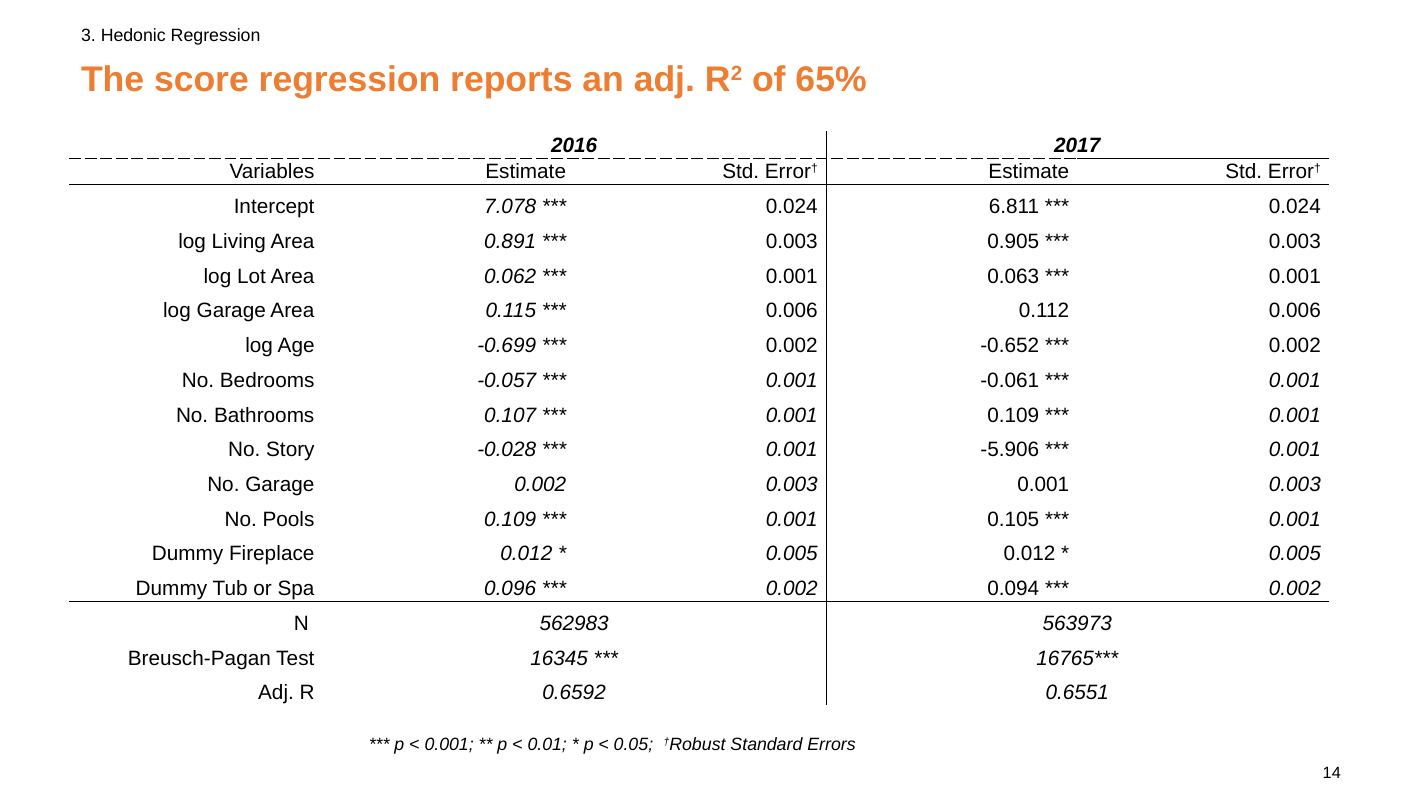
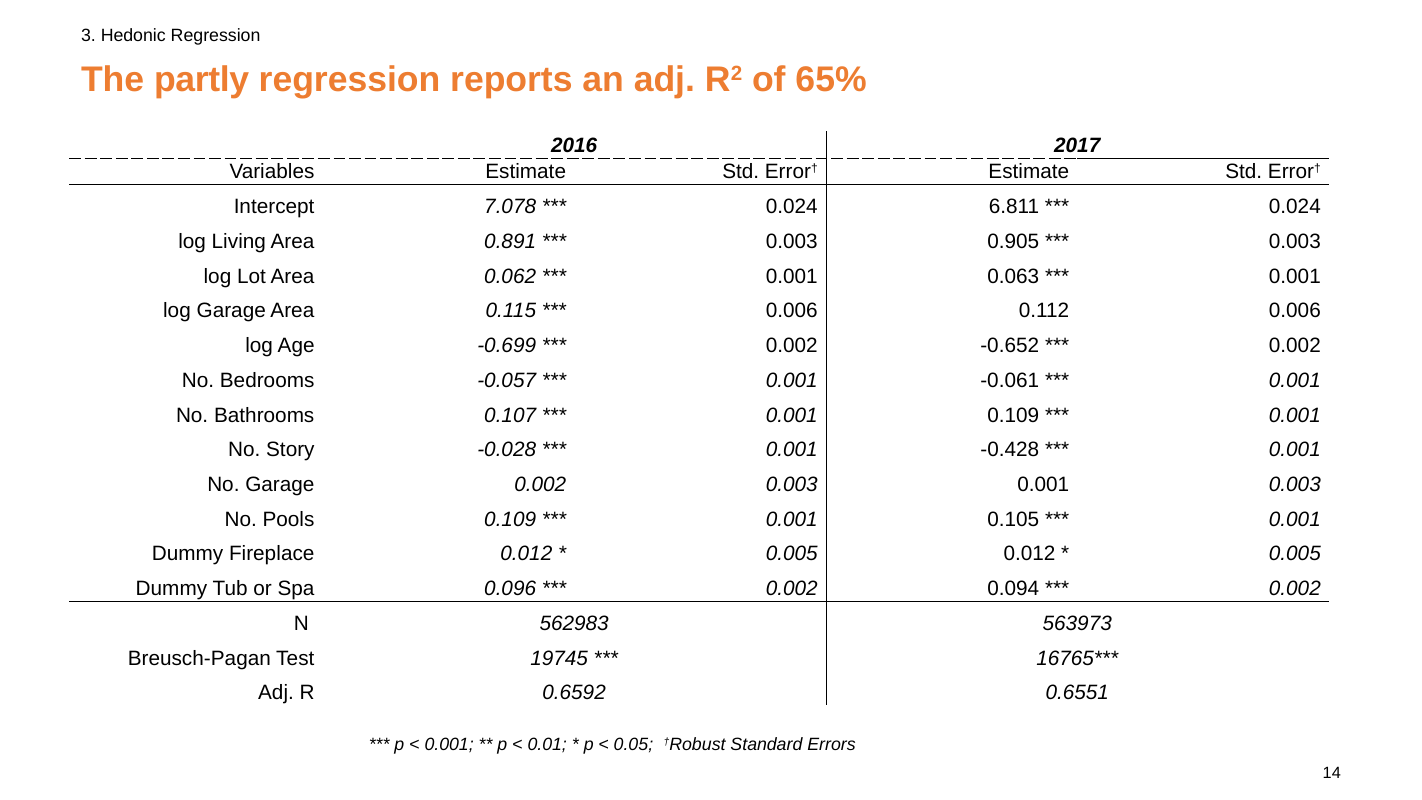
score: score -> partly
-5.906: -5.906 -> -0.428
16345: 16345 -> 19745
